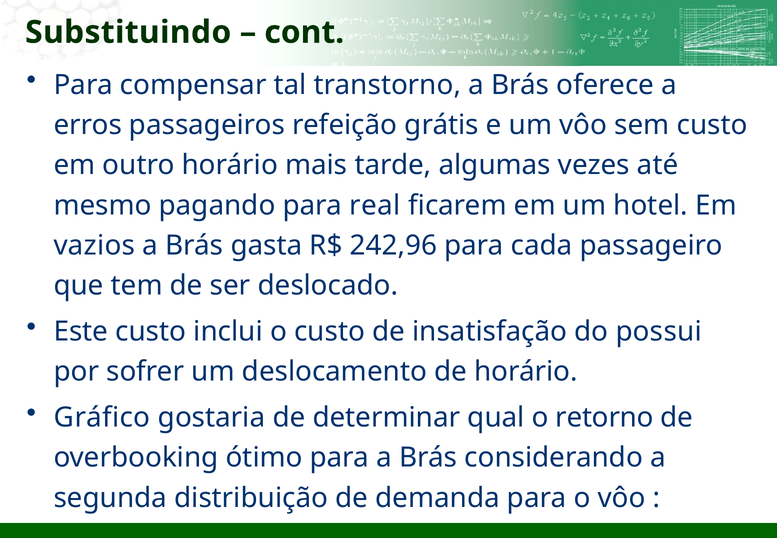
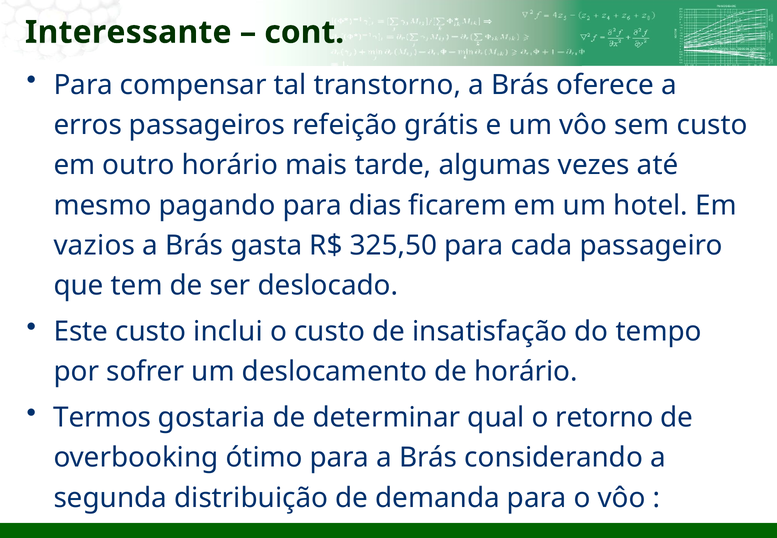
Substituindo: Substituindo -> Interessante
real: real -> dias
242,96: 242,96 -> 325,50
possui: possui -> tempo
Gráfico: Gráfico -> Termos
